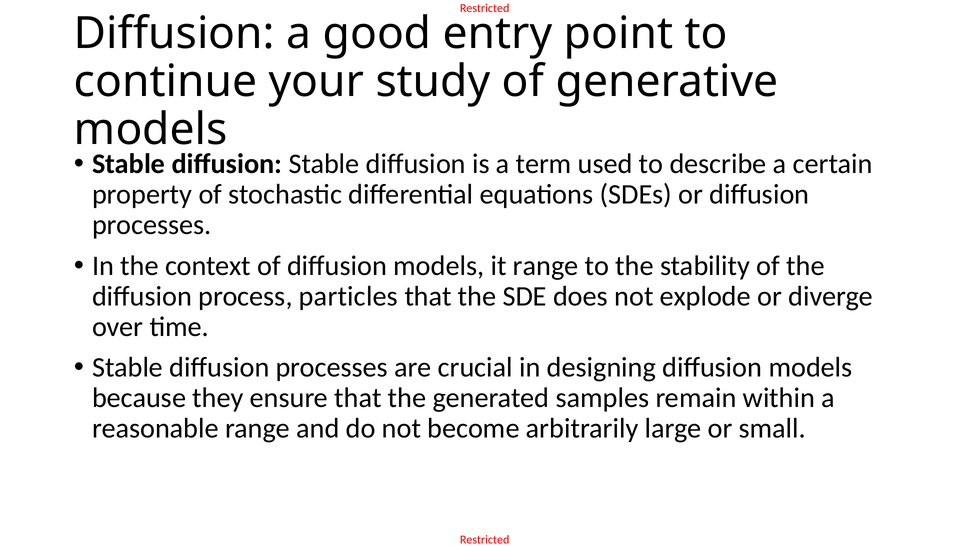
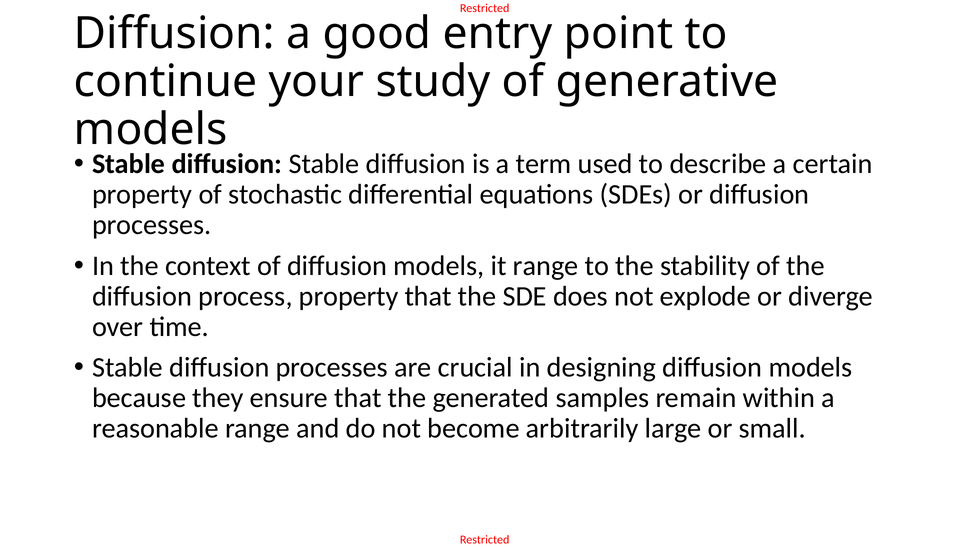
process particles: particles -> property
